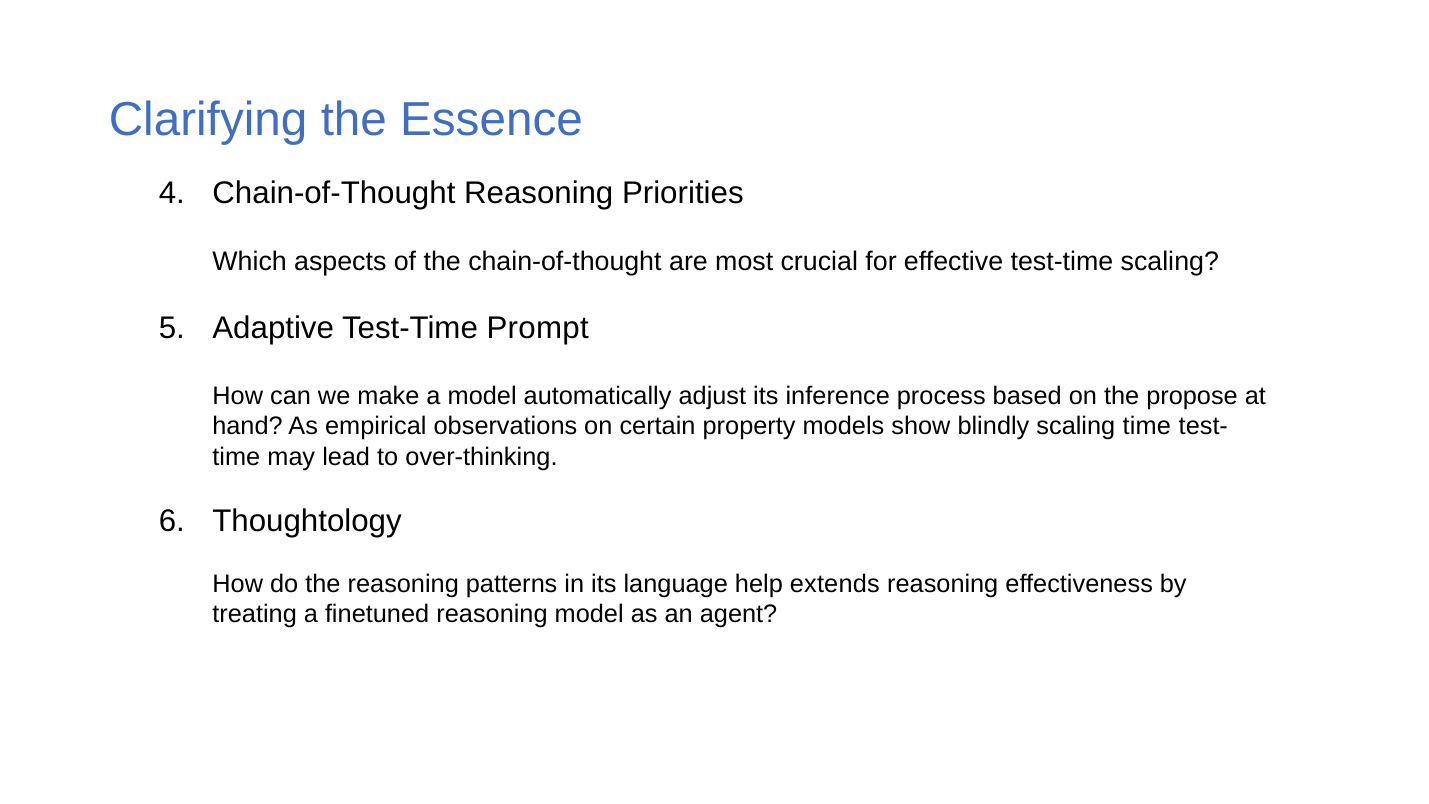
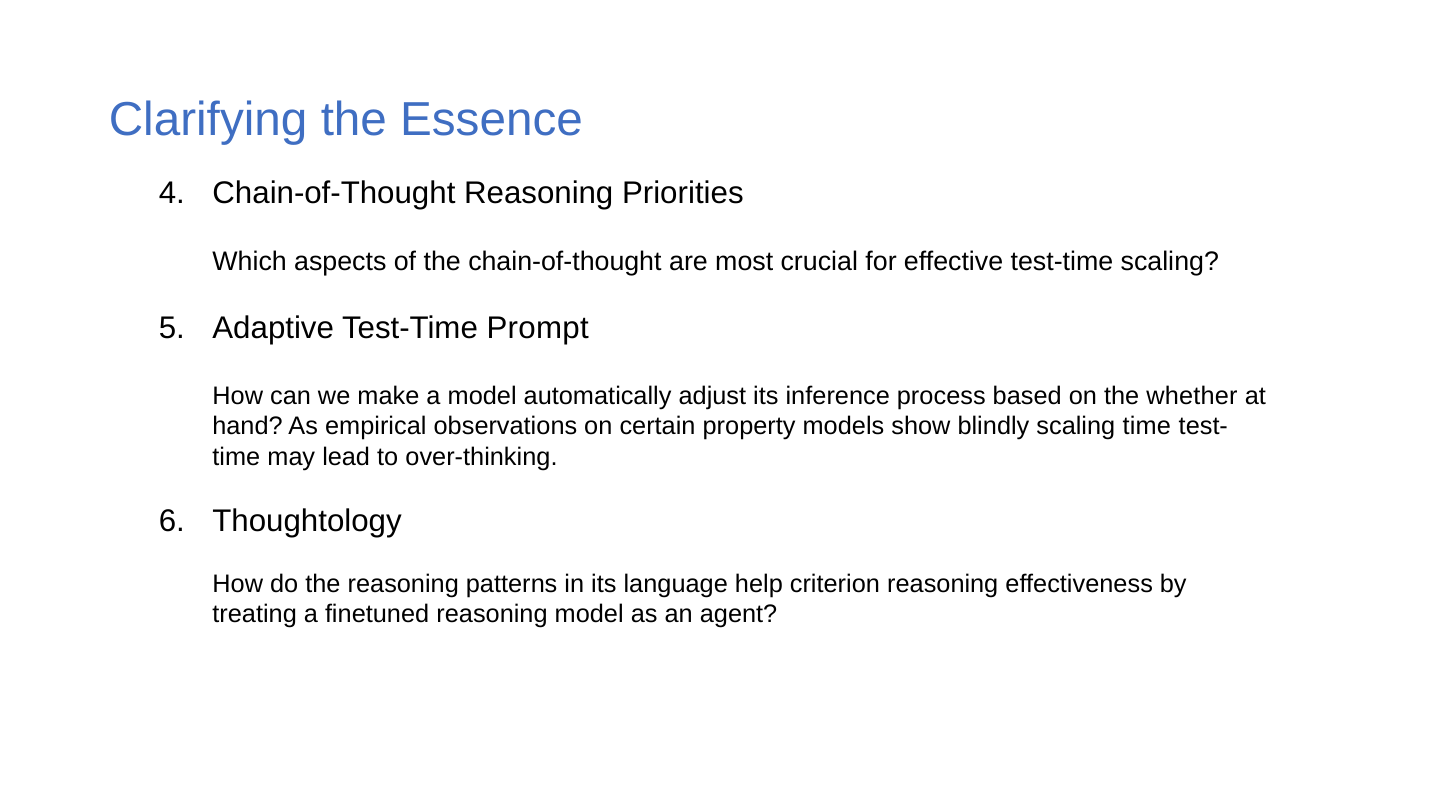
propose: propose -> whether
extends: extends -> criterion
